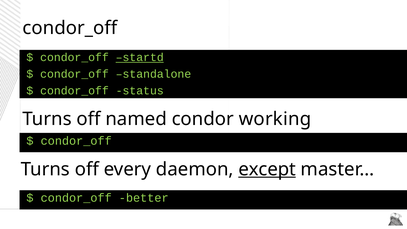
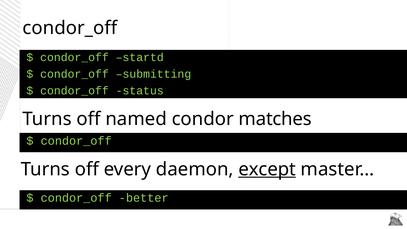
startd underline: present -> none
standalone: standalone -> submitting
working: working -> matches
